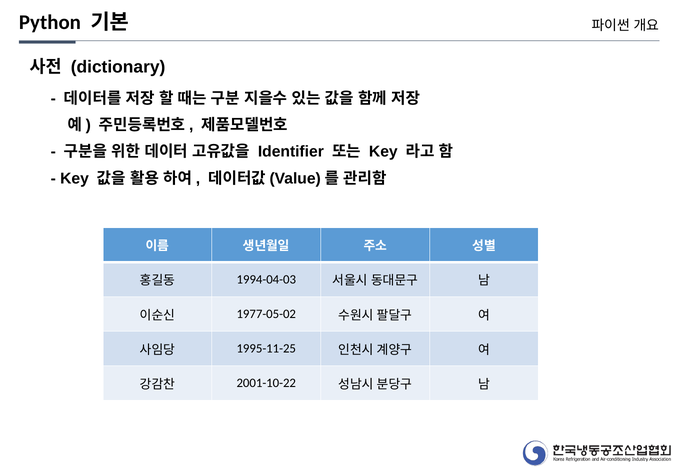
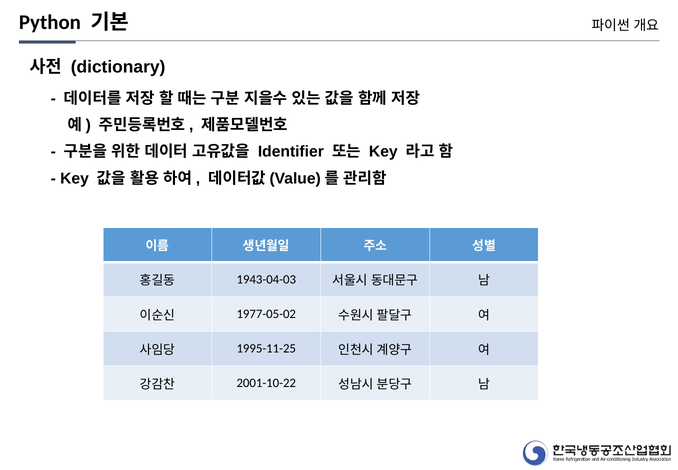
1994-04-03: 1994-04-03 -> 1943-04-03
